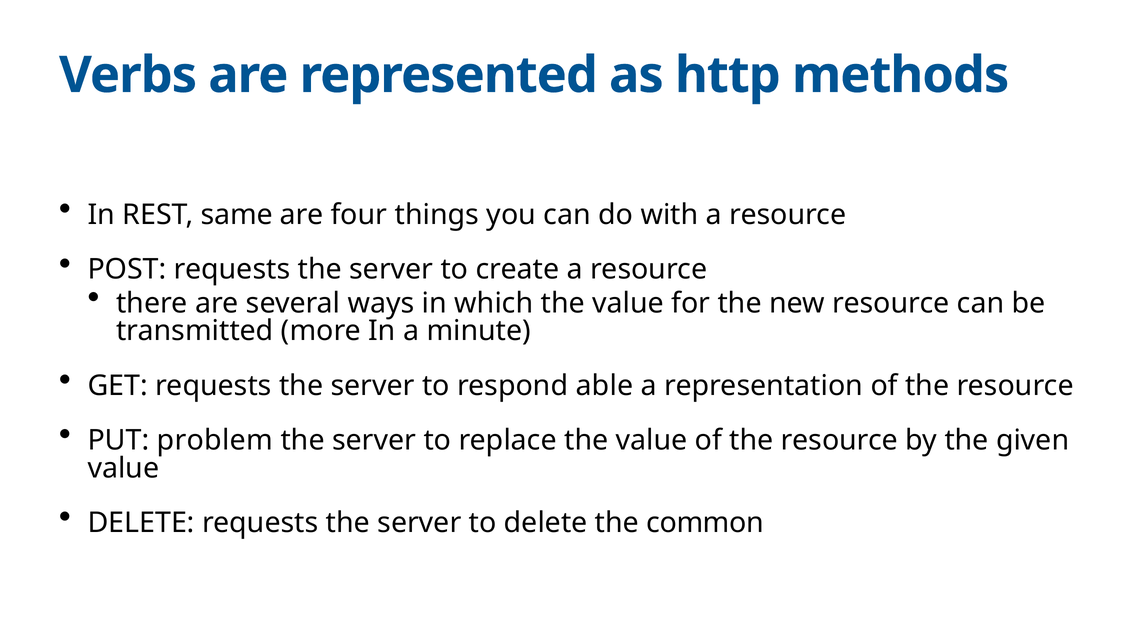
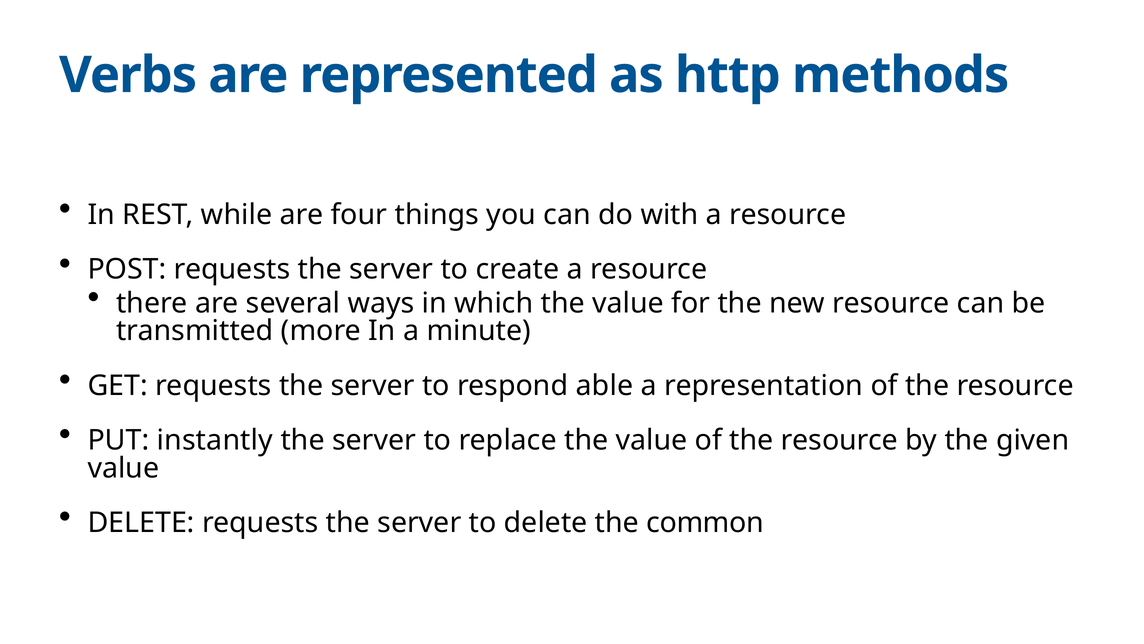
same: same -> while
problem: problem -> instantly
